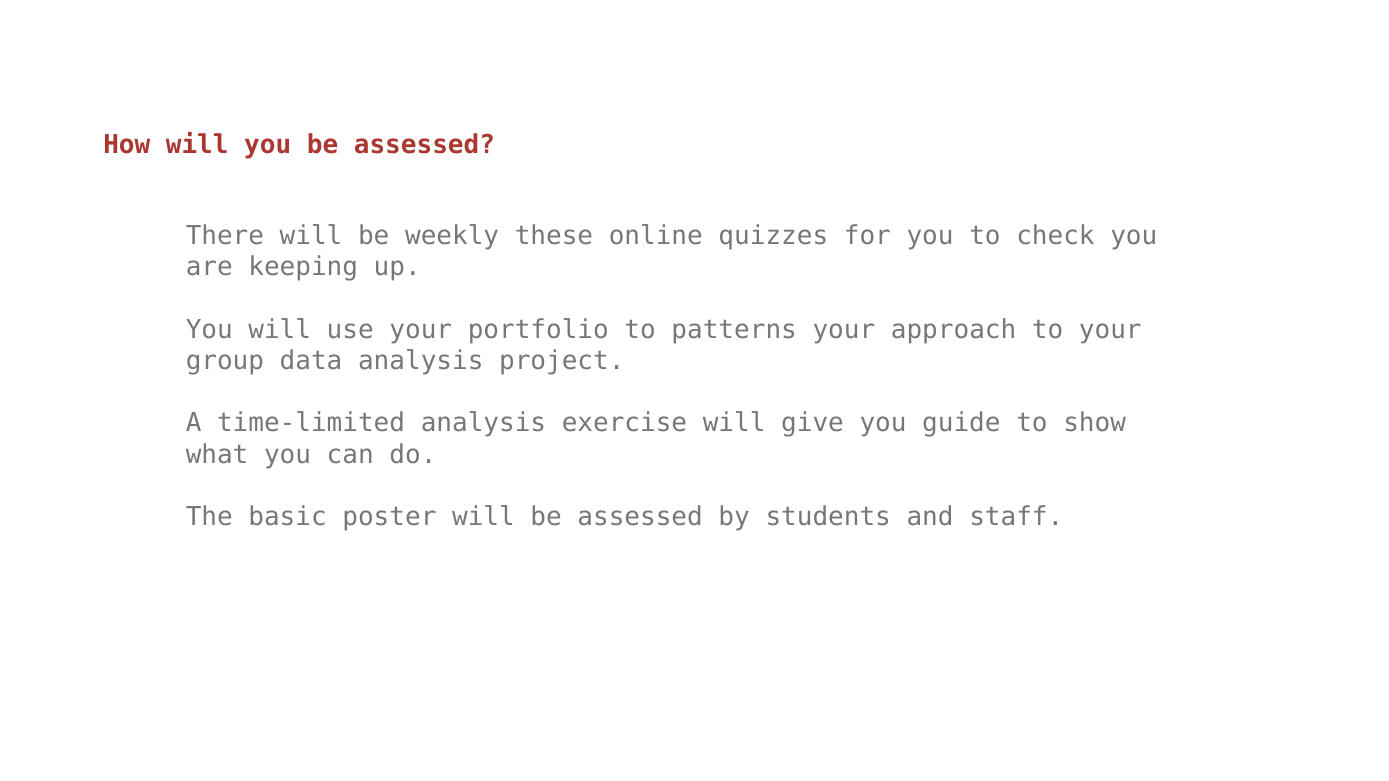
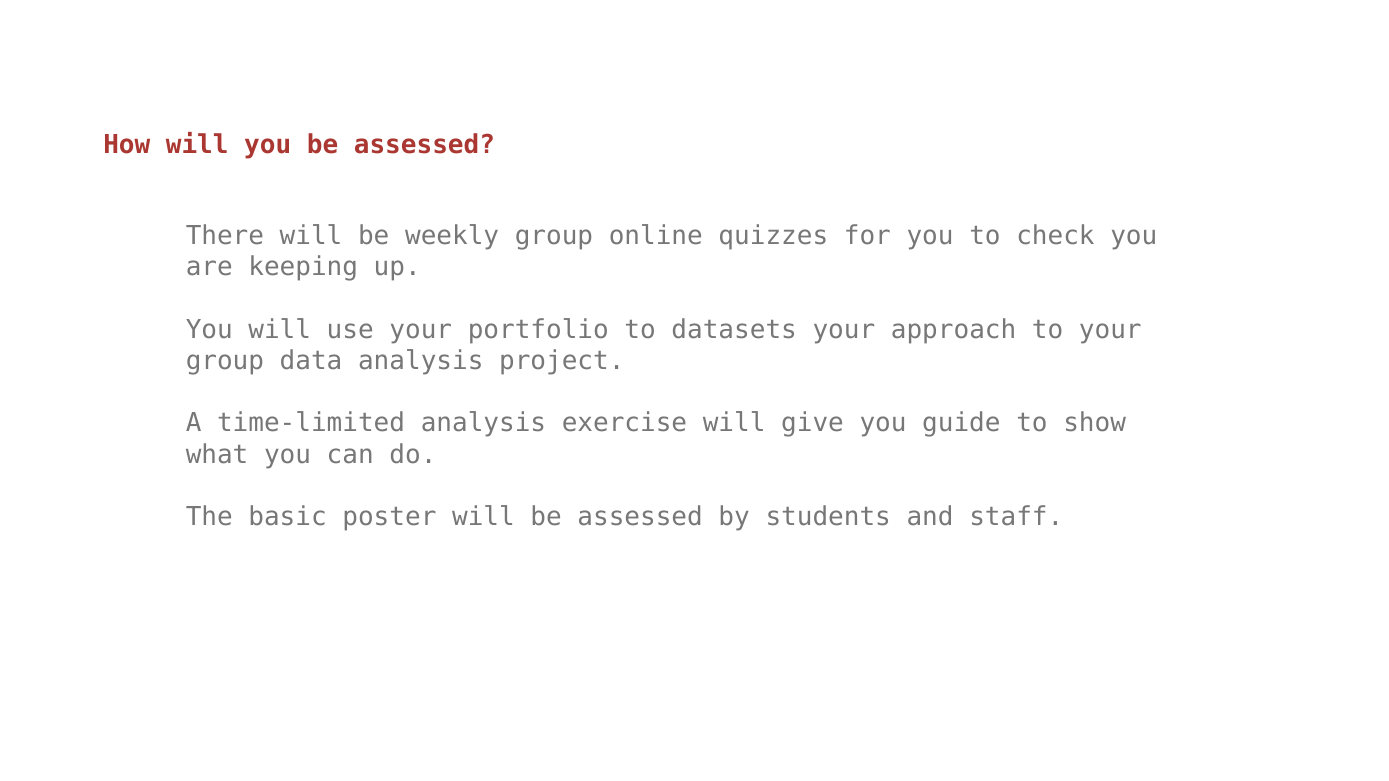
weekly these: these -> group
patterns: patterns -> datasets
